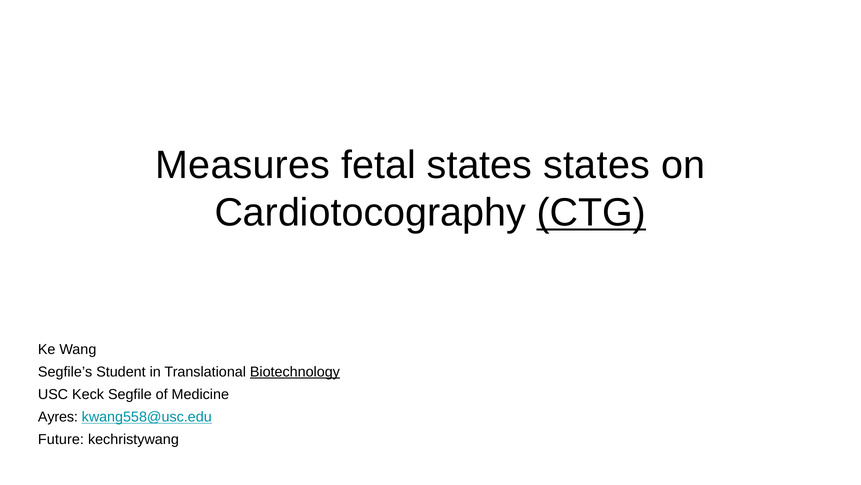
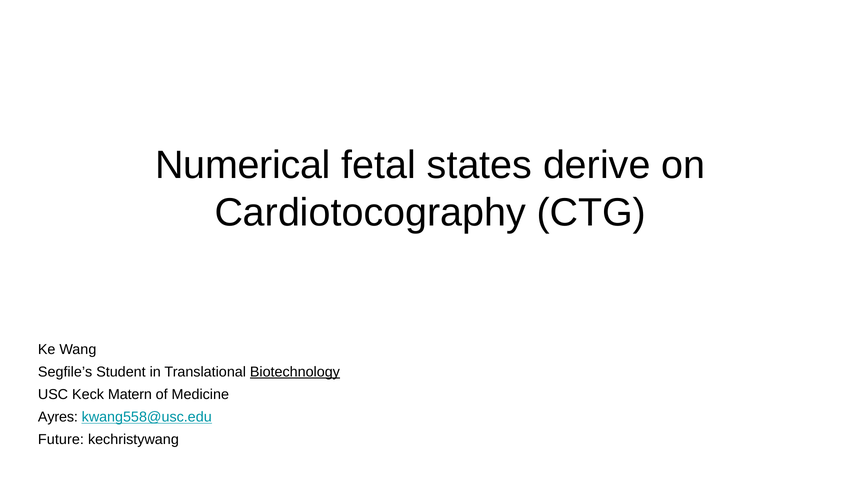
Measures: Measures -> Numerical
states states: states -> derive
CTG underline: present -> none
Segfile: Segfile -> Matern
